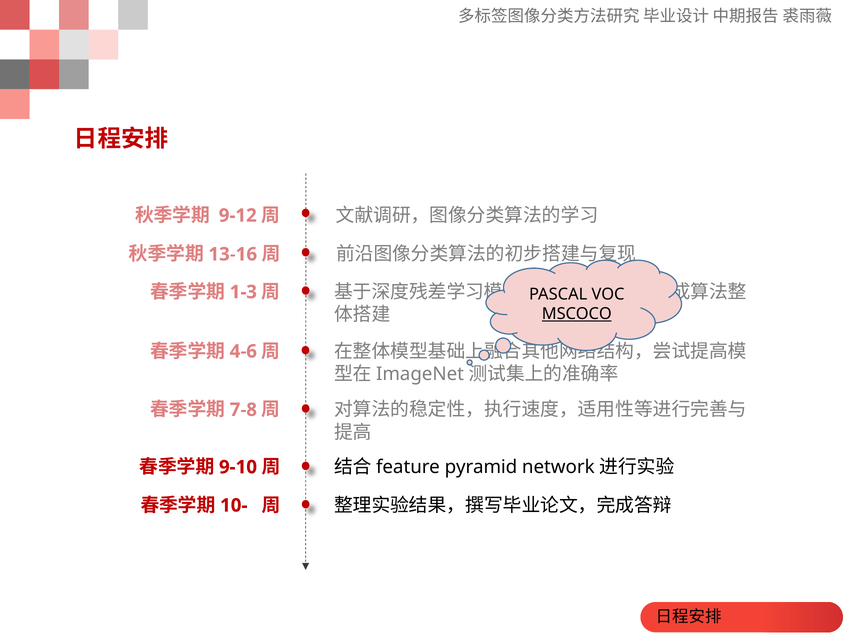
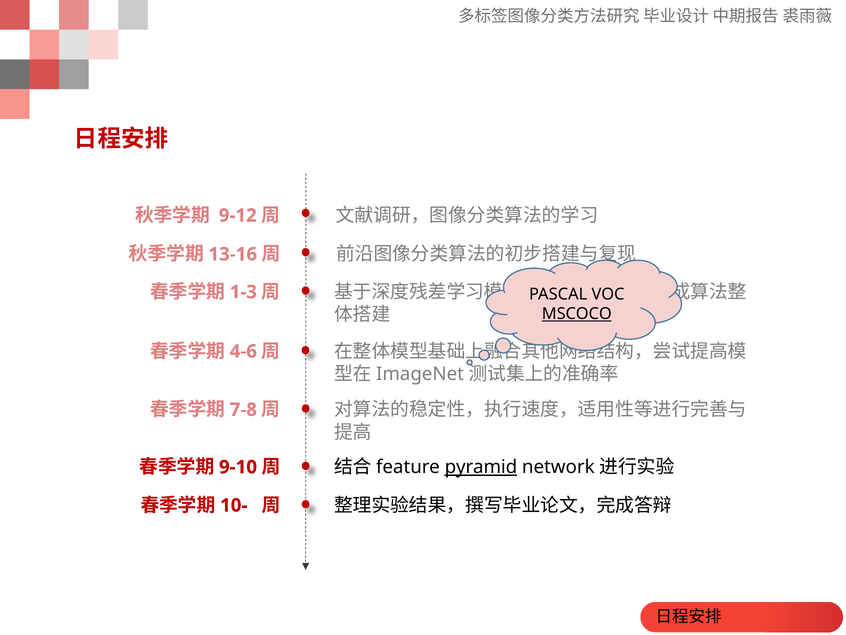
pyramid underline: none -> present
